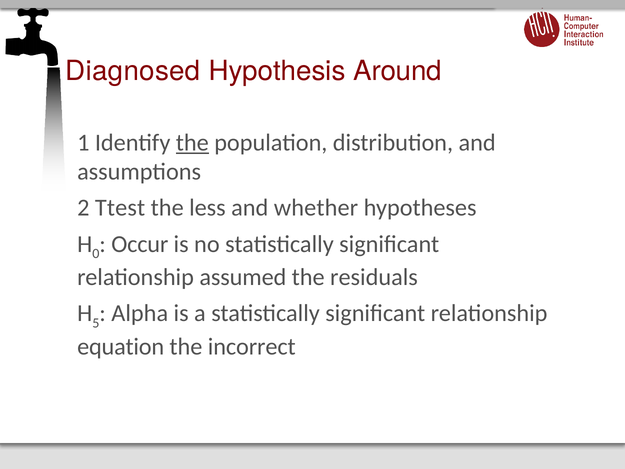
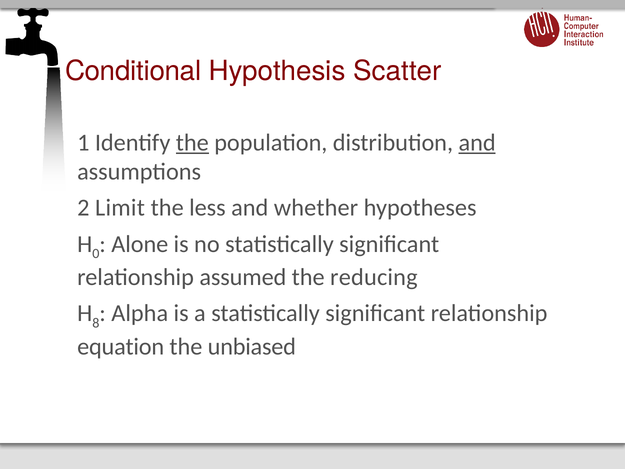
Diagnosed: Diagnosed -> Conditional
Around: Around -> Scatter
and at (477, 143) underline: none -> present
Ttest: Ttest -> Limit
Occur: Occur -> Alone
residuals: residuals -> reducing
5: 5 -> 8
incorrect: incorrect -> unbiased
